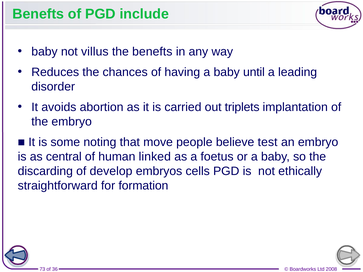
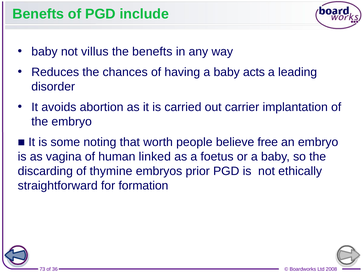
until: until -> acts
triplets: triplets -> carrier
move: move -> worth
test: test -> free
central: central -> vagina
develop: develop -> thymine
cells: cells -> prior
